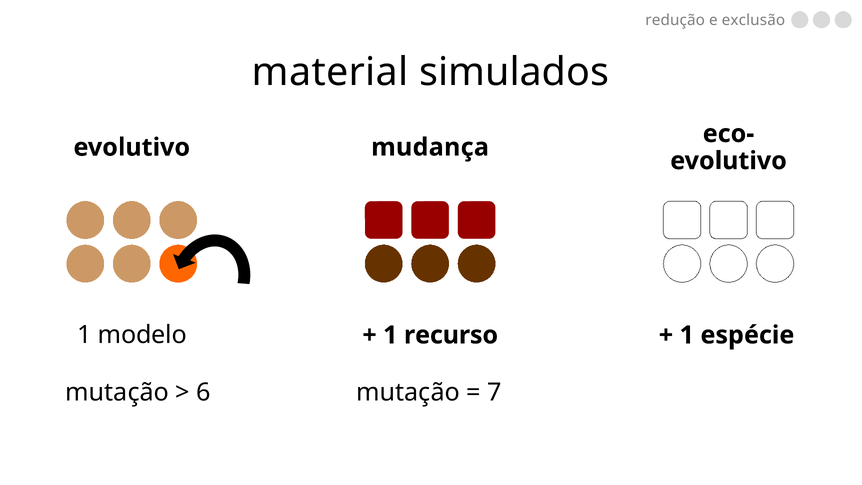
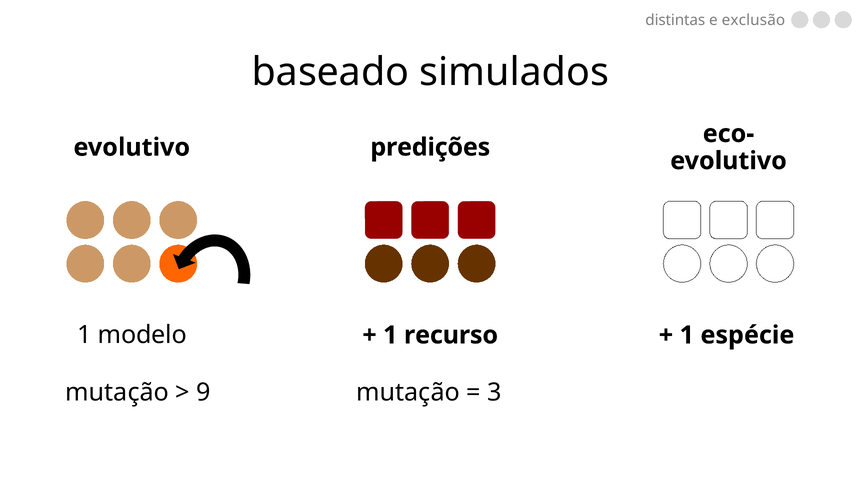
redução: redução -> distintas
material: material -> baseado
mudança: mudança -> predições
6: 6 -> 9
7: 7 -> 3
